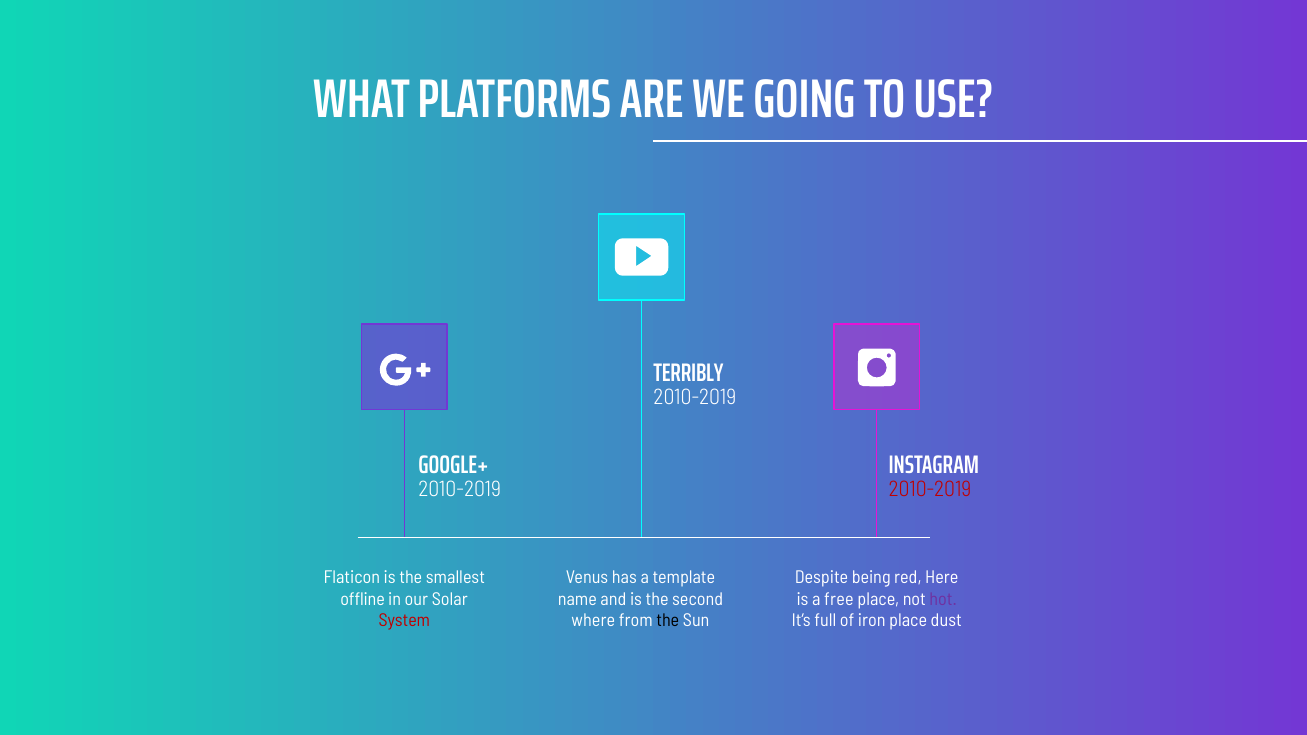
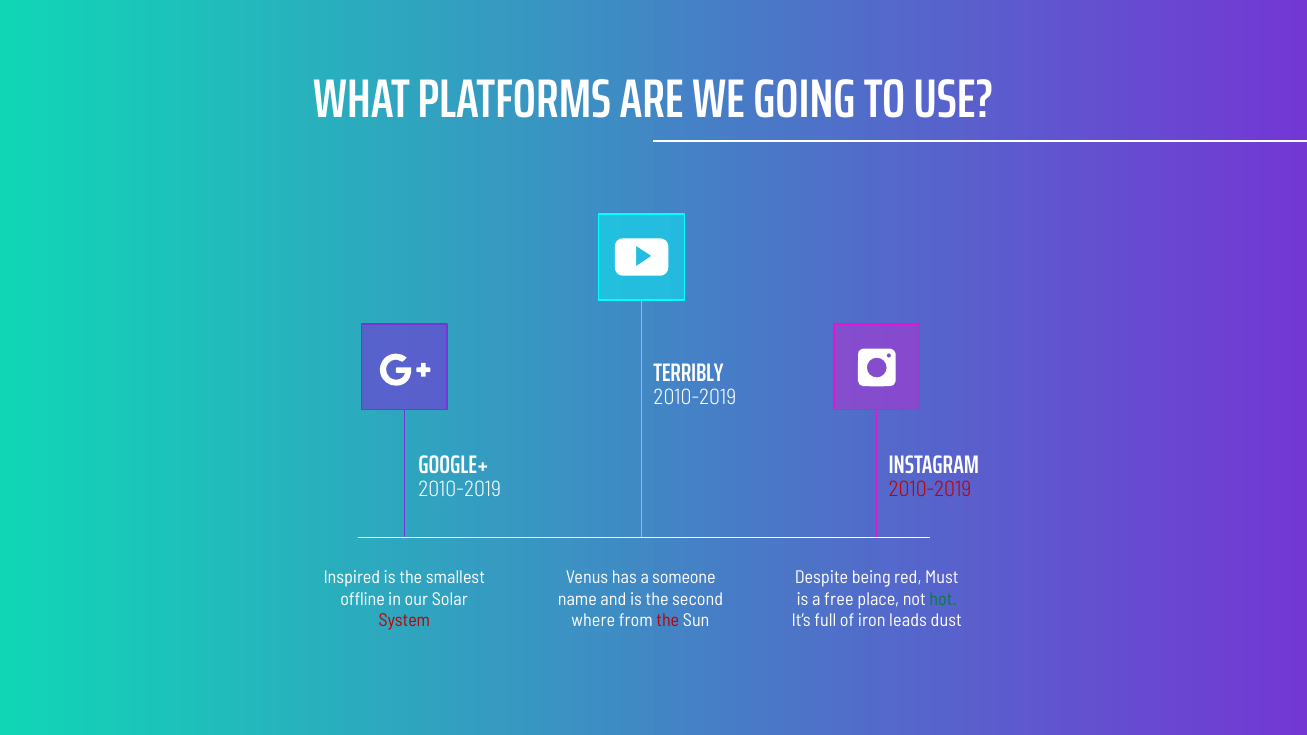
Flaticon: Flaticon -> Inspired
template: template -> someone
Here: Here -> Must
hot colour: purple -> green
the at (668, 621) colour: black -> red
iron place: place -> leads
